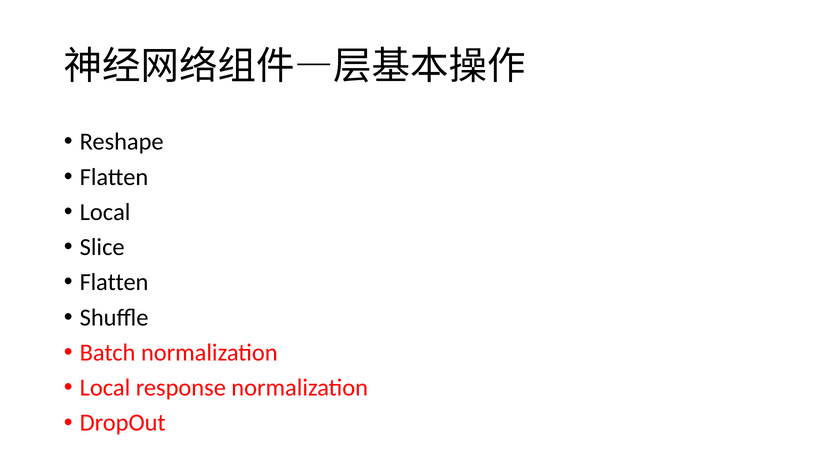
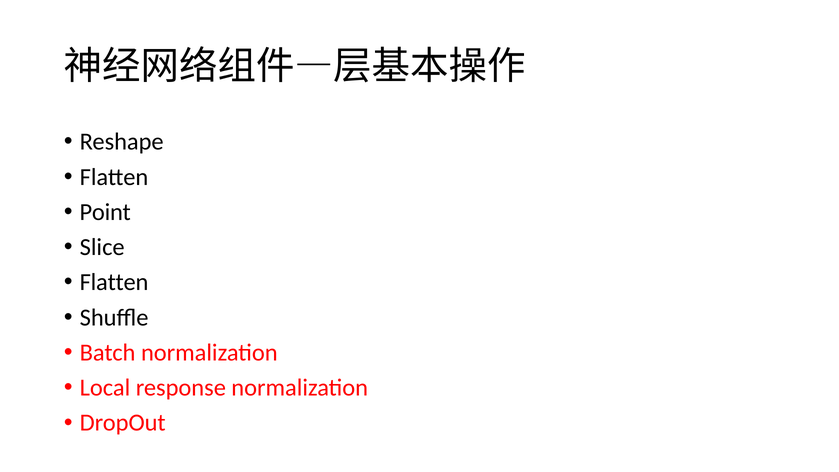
Local at (105, 212): Local -> Point
